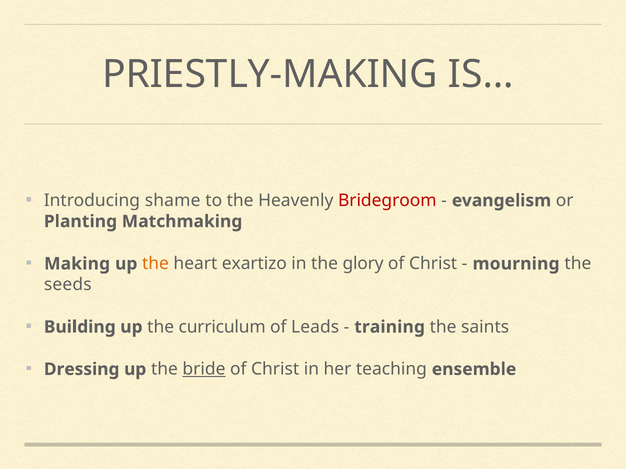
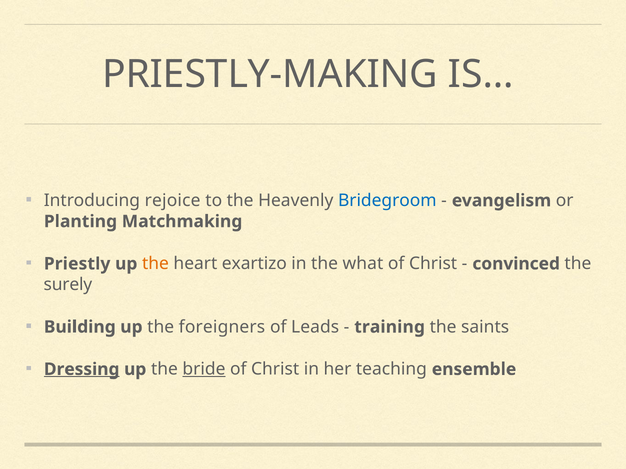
shame: shame -> rejoice
Bridegroom colour: red -> blue
Making: Making -> Priestly
glory: glory -> what
mourning: mourning -> convinced
seeds: seeds -> surely
curriculum: curriculum -> foreigners
Dressing underline: none -> present
